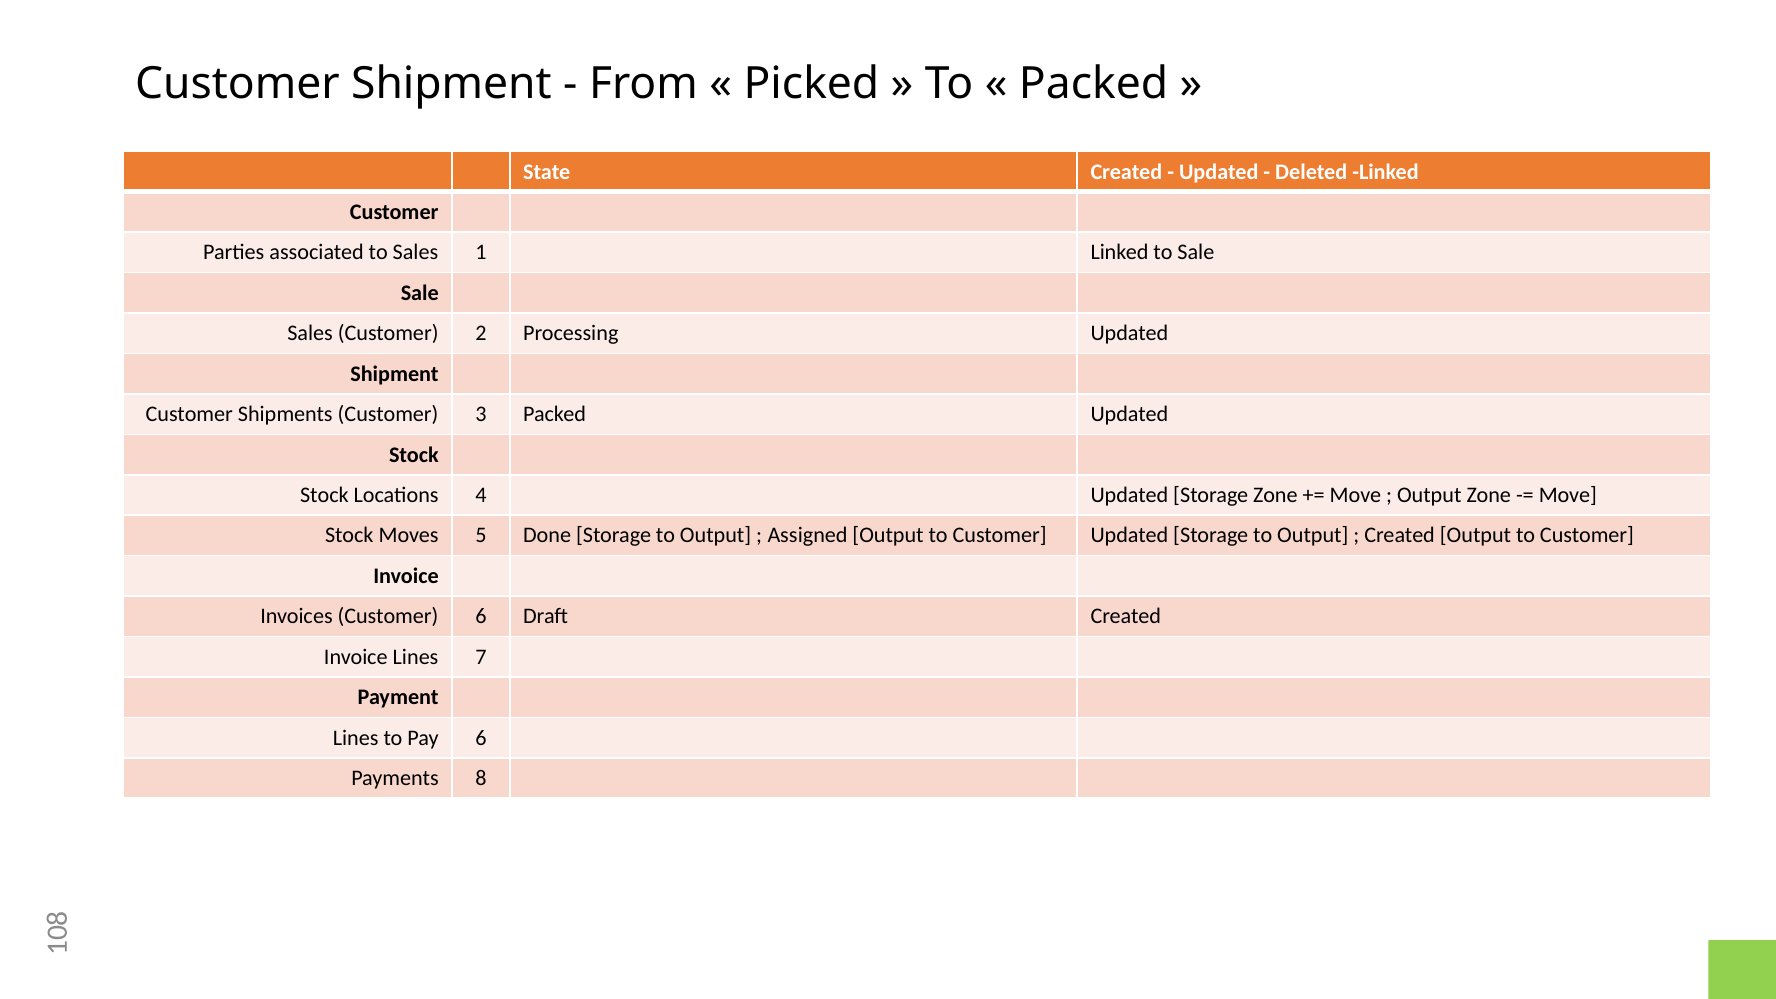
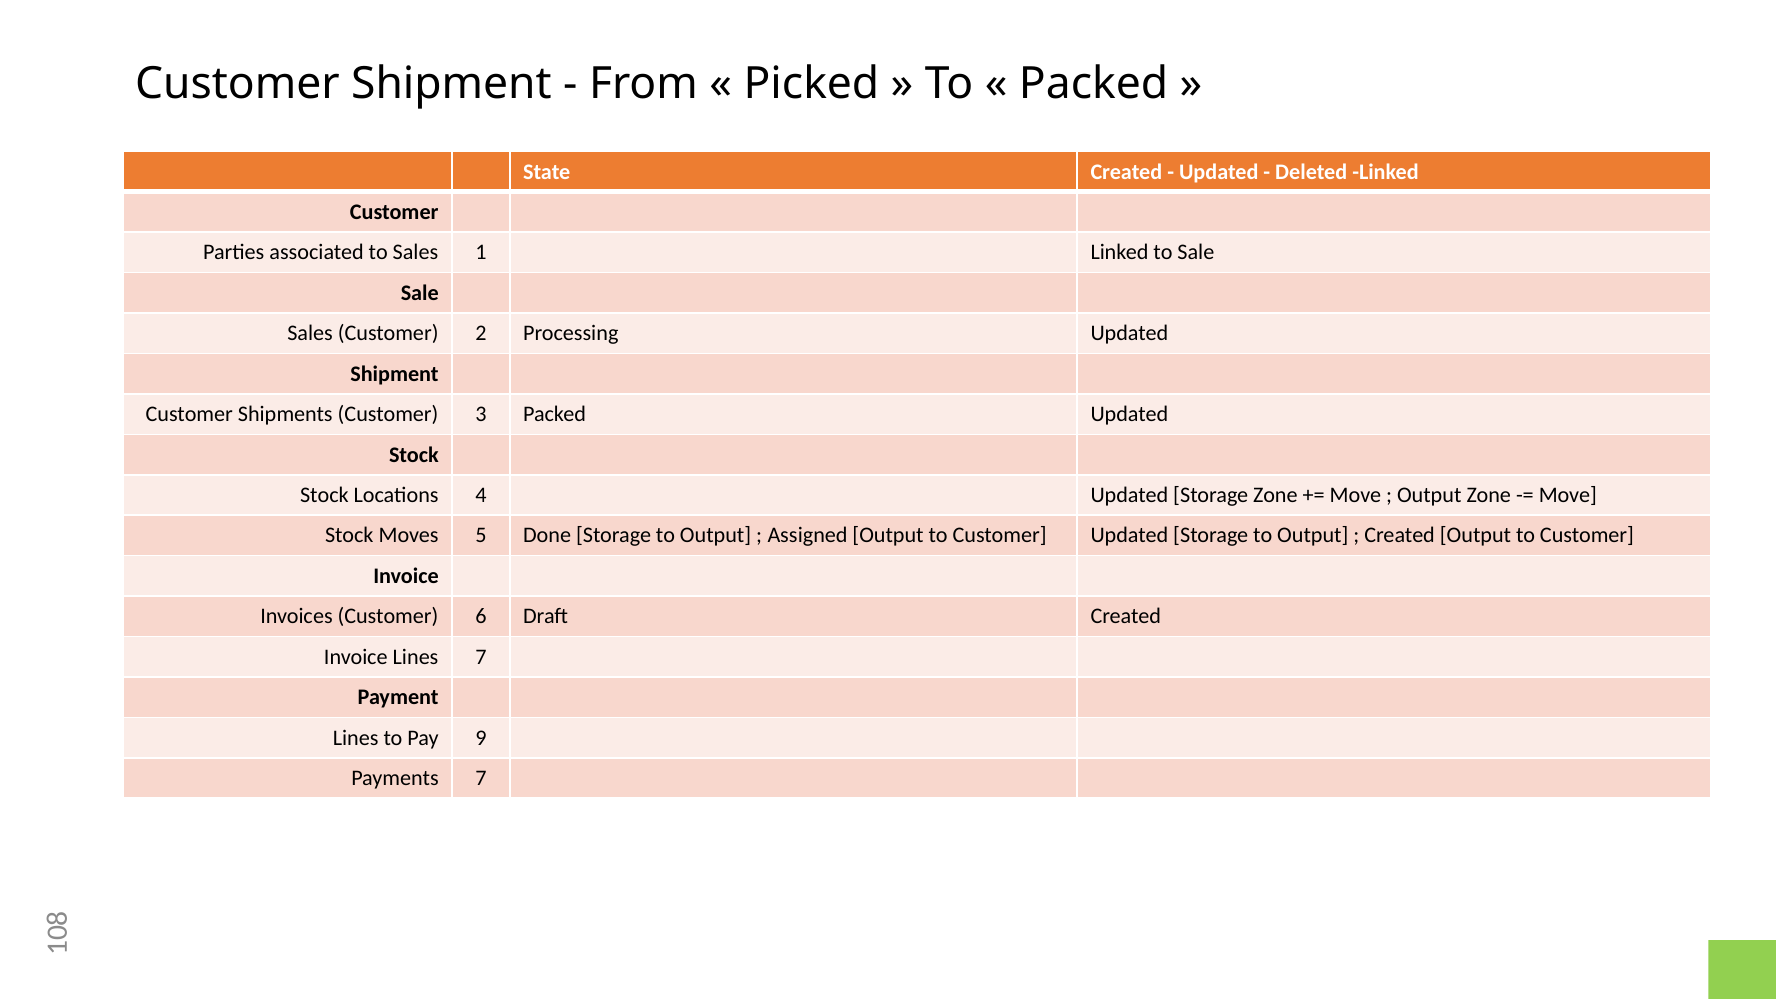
Pay 6: 6 -> 9
Payments 8: 8 -> 7
